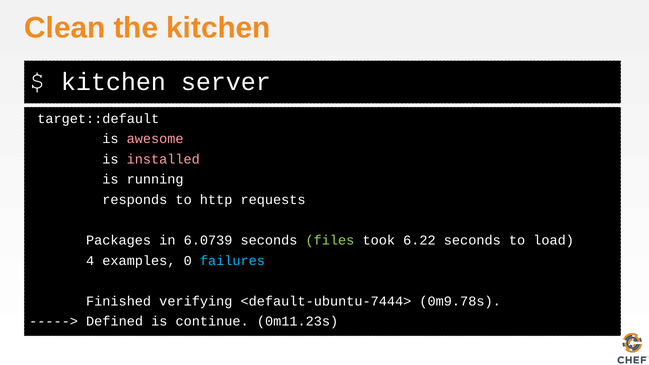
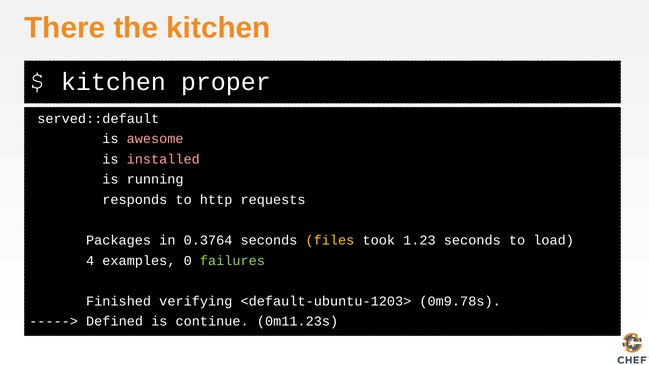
Clean: Clean -> There
server: server -> proper
target::default: target::default -> served::default
6.0739: 6.0739 -> 0.3764
files colour: light green -> yellow
6.22: 6.22 -> 1.23
failures colour: light blue -> light green
<default-ubuntu-7444>: <default-ubuntu-7444> -> <default-ubuntu-1203>
